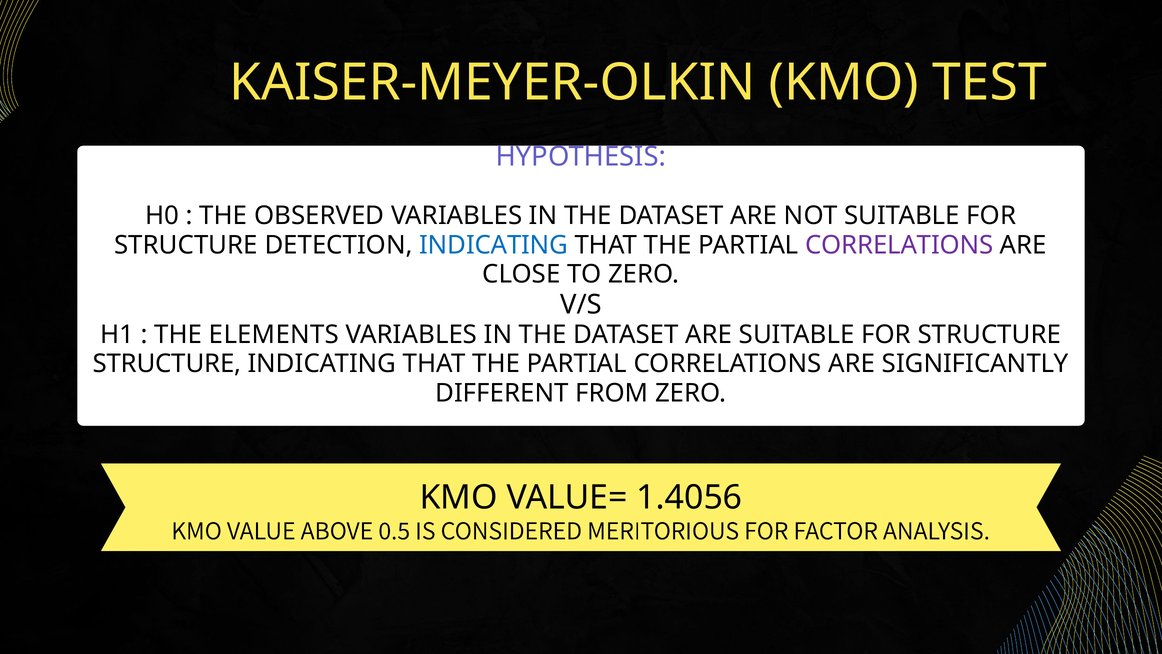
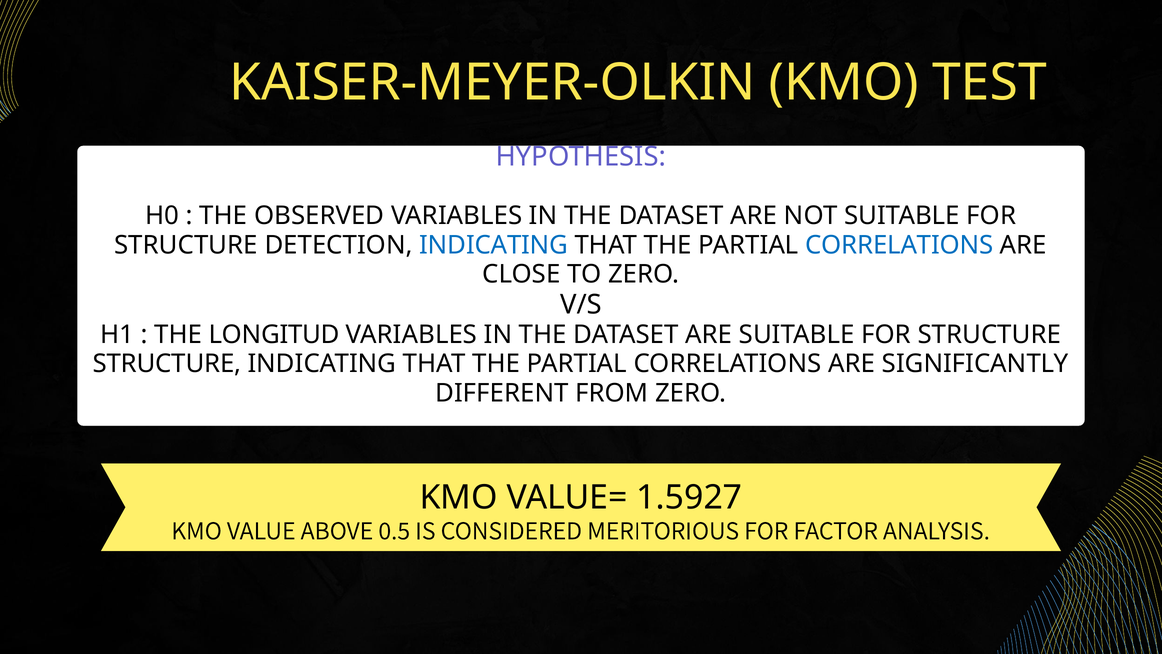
CORRELATIONS at (899, 245) colour: purple -> blue
ELEMENTS: ELEMENTS -> LONGITUD
1.4056: 1.4056 -> 1.5927
